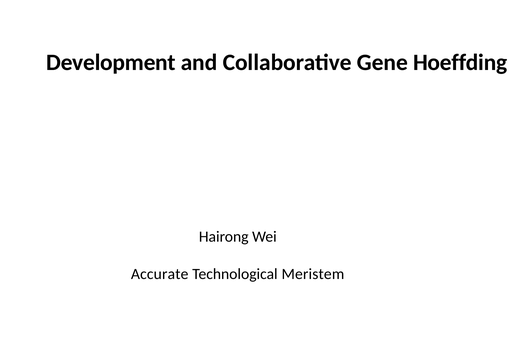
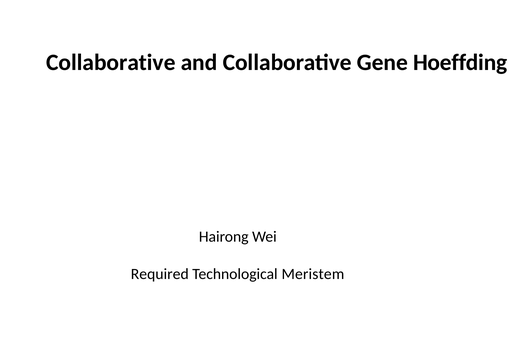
Development at (111, 62): Development -> Collaborative
Accurate: Accurate -> Required
